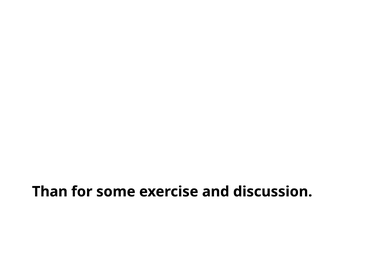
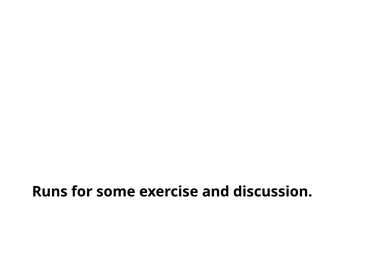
Than: Than -> Runs
